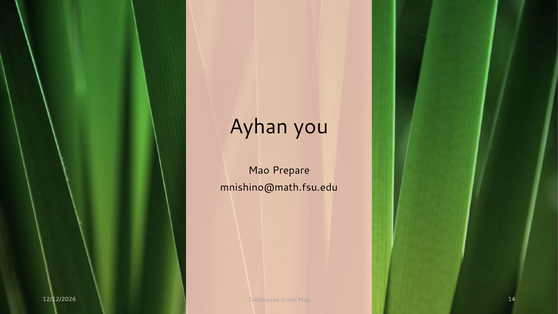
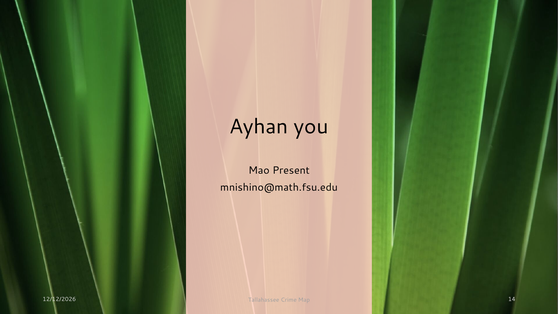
Prepare: Prepare -> Present
